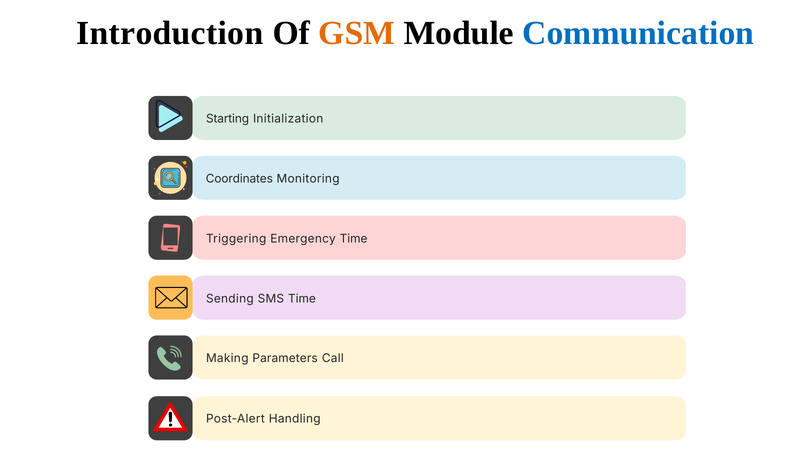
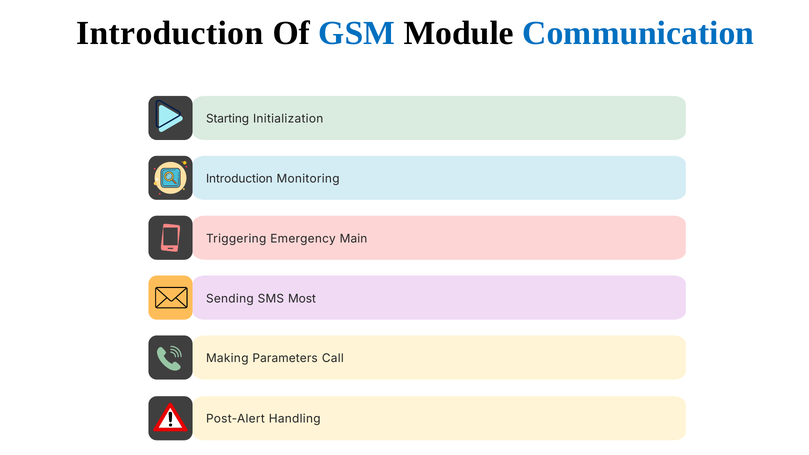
GSM colour: orange -> blue
Coordinates at (239, 179): Coordinates -> Introduction
Emergency Time: Time -> Main
SMS Time: Time -> Most
